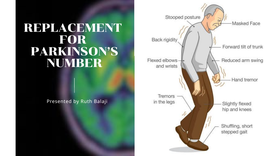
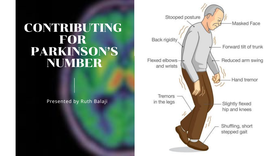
REPLACEMENT: REPLACEMENT -> CONTRIBUTING
